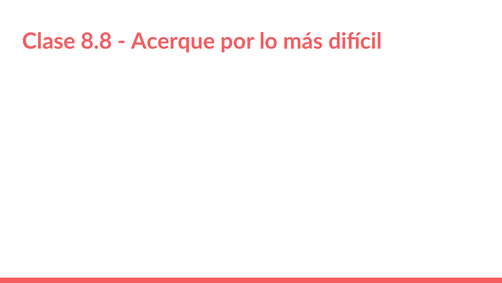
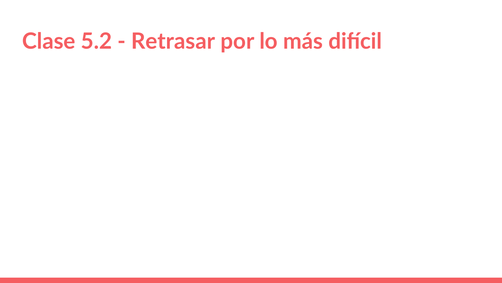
8.8: 8.8 -> 5.2
Acerque: Acerque -> Retrasar
